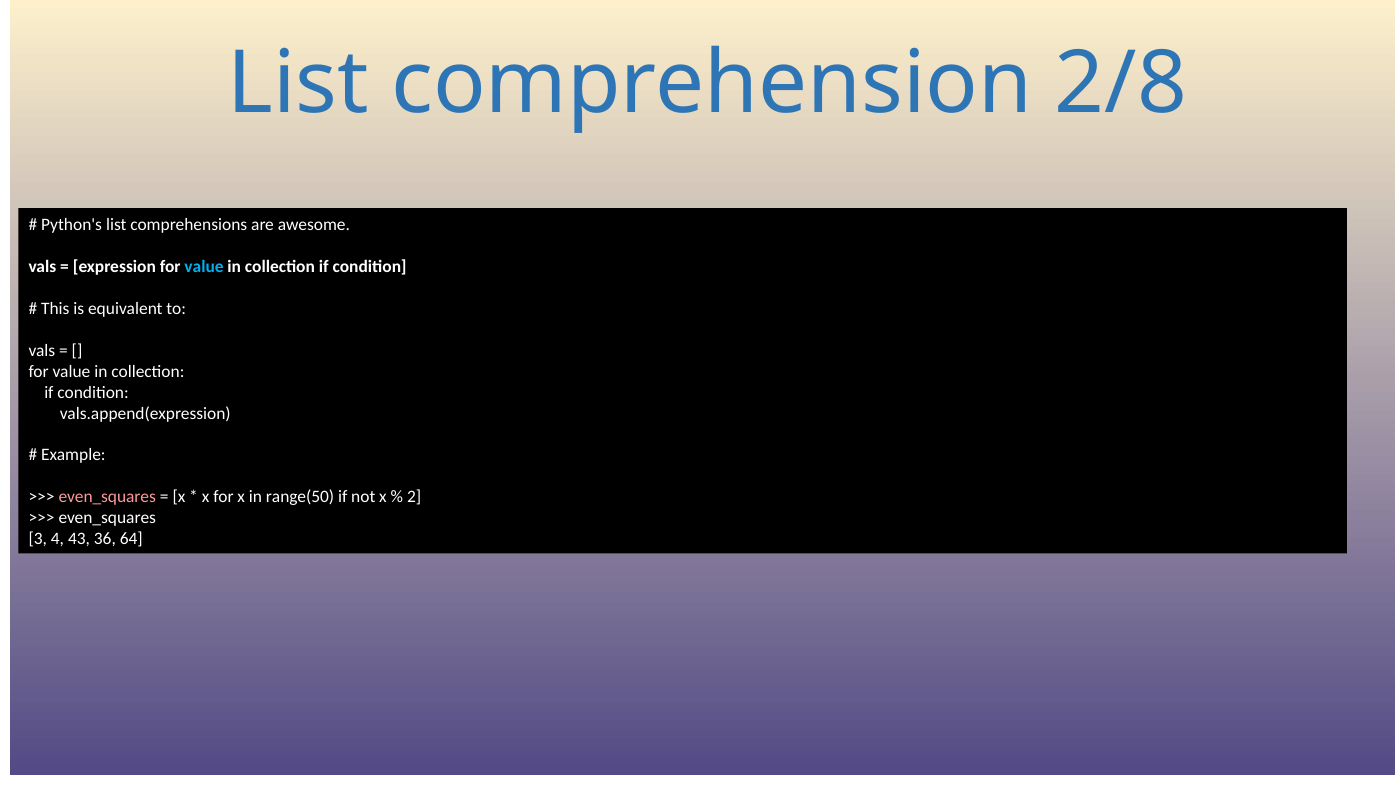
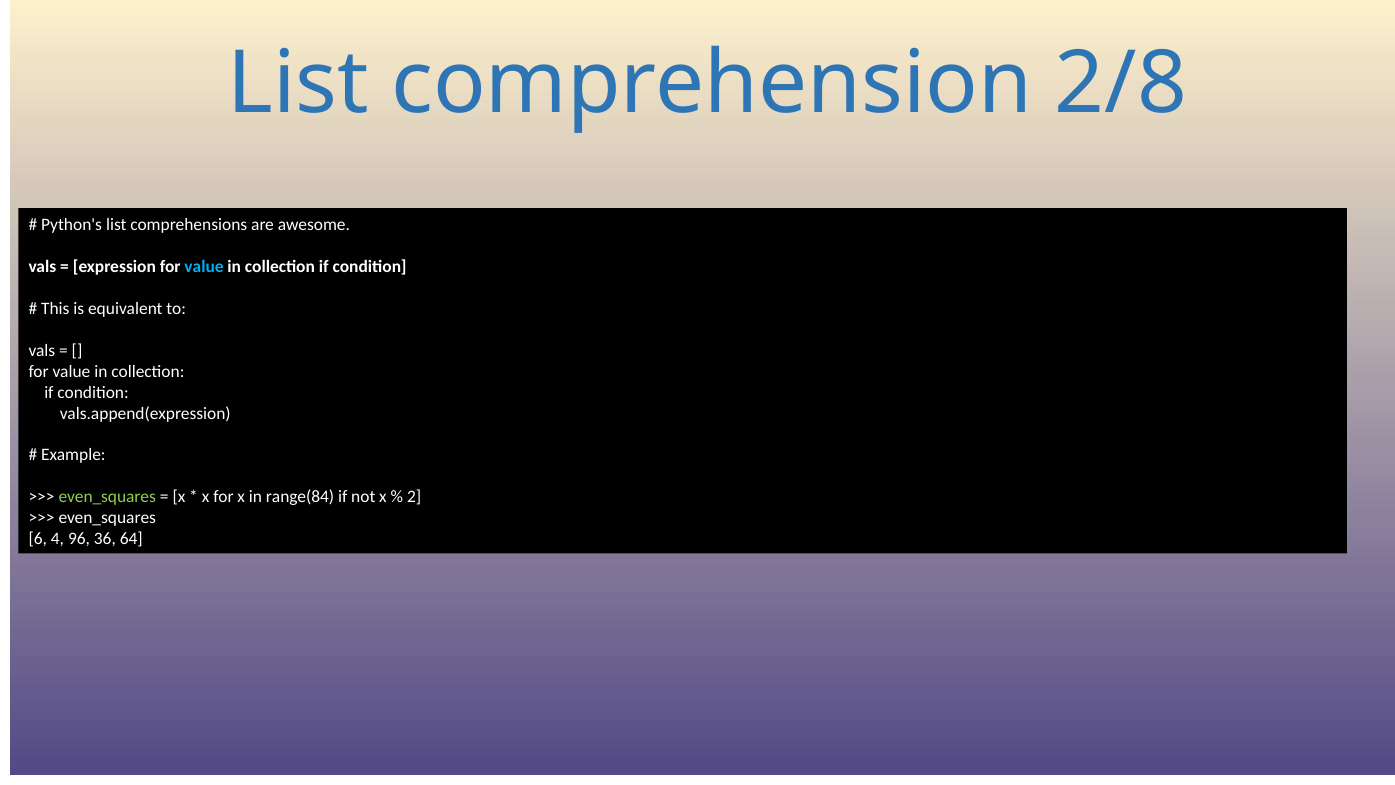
even_squares at (107, 497) colour: pink -> light green
range(50: range(50 -> range(84
3: 3 -> 6
43: 43 -> 96
